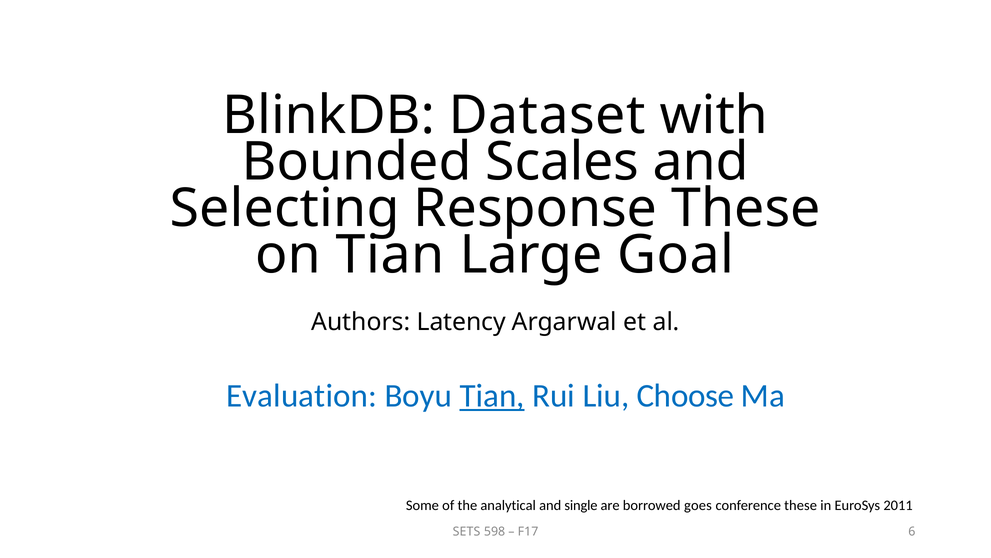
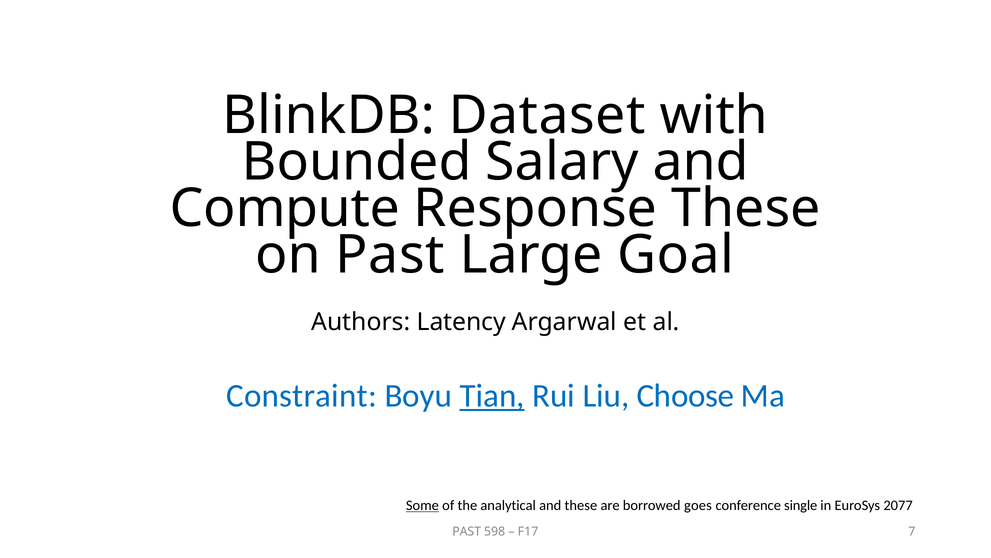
Scales: Scales -> Salary
Selecting: Selecting -> Compute
on Tian: Tian -> Past
Evaluation: Evaluation -> Constraint
Some underline: none -> present
and single: single -> these
conference these: these -> single
2011: 2011 -> 2077
SETS at (467, 531): SETS -> PAST
6: 6 -> 7
